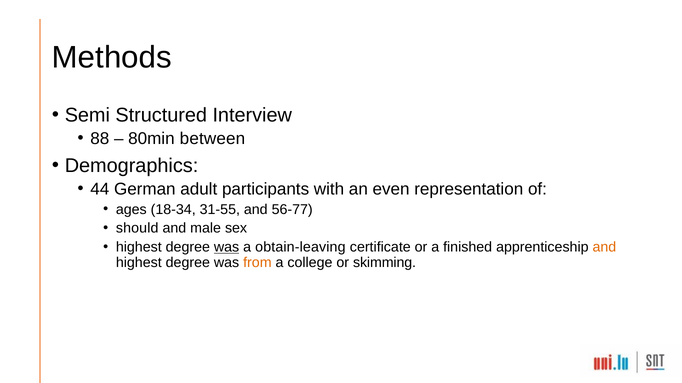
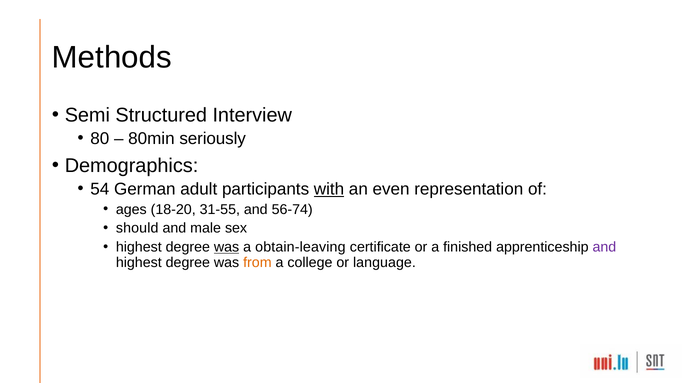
88: 88 -> 80
between: between -> seriously
44: 44 -> 54
with underline: none -> present
18-34: 18-34 -> 18-20
56-77: 56-77 -> 56-74
and at (604, 248) colour: orange -> purple
skimming: skimming -> language
